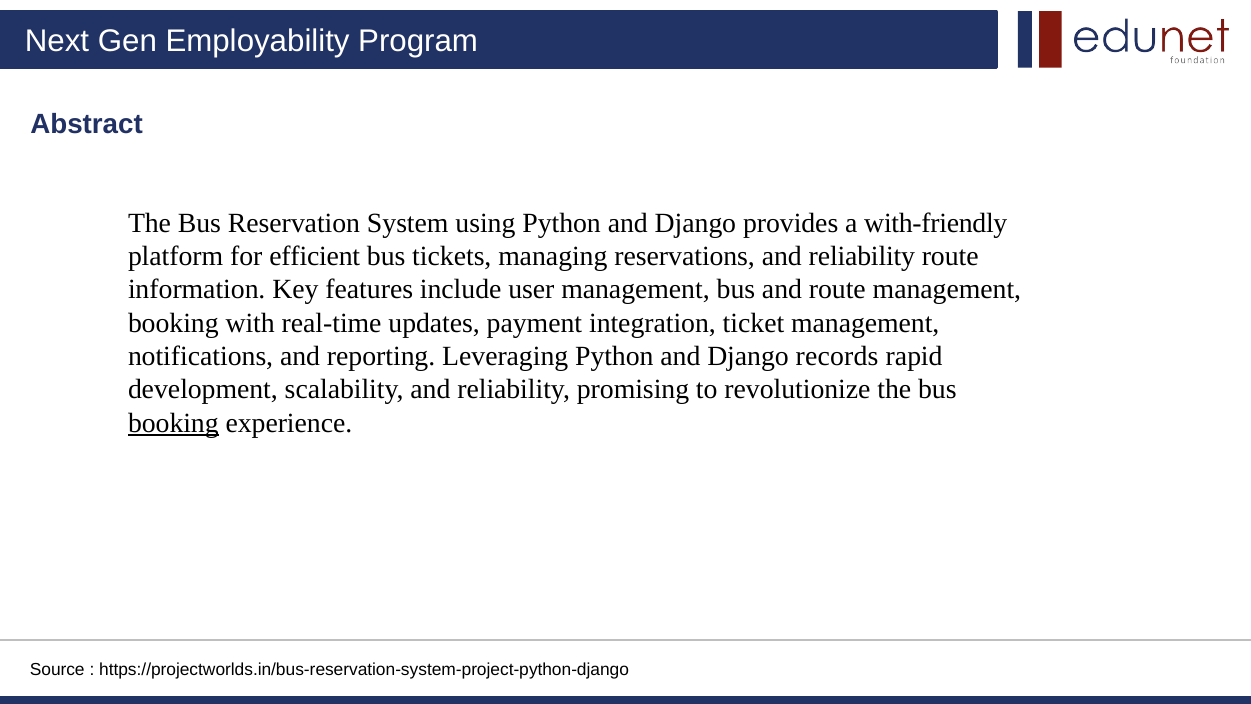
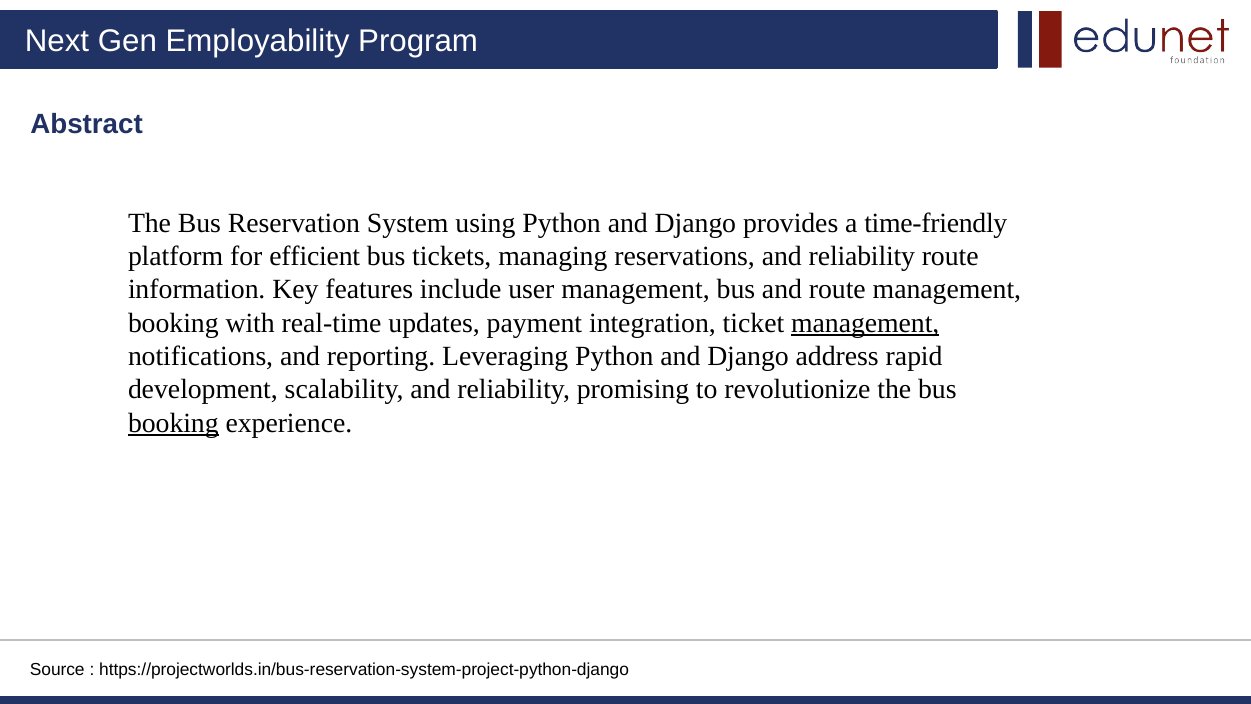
with-friendly: with-friendly -> time-friendly
management at (865, 323) underline: none -> present
records: records -> address
